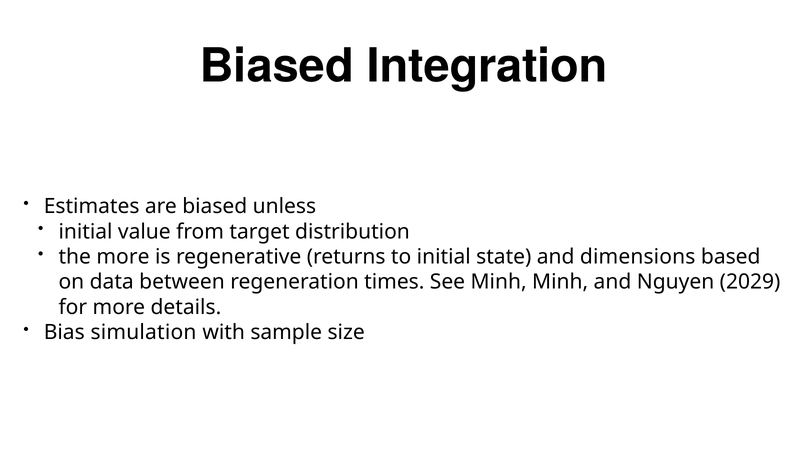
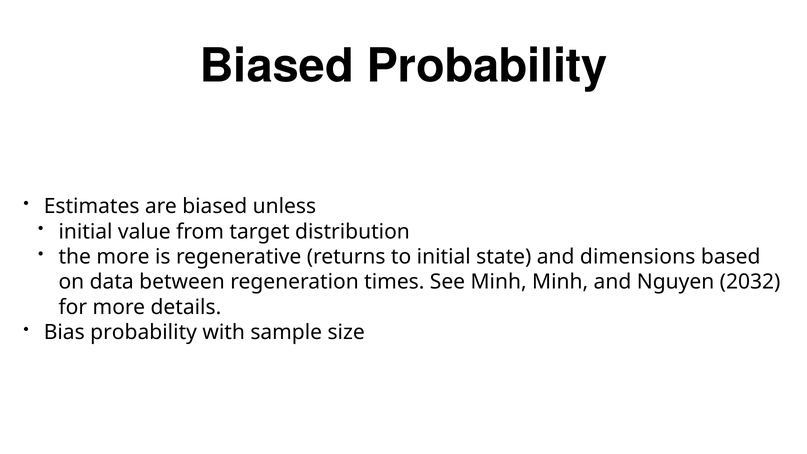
Biased Integration: Integration -> Probability
2029: 2029 -> 2032
Bias simulation: simulation -> probability
